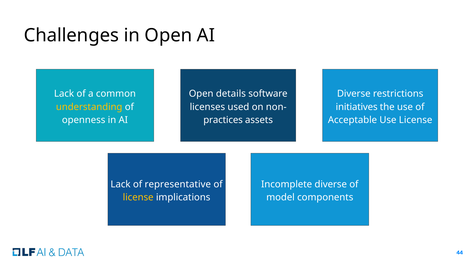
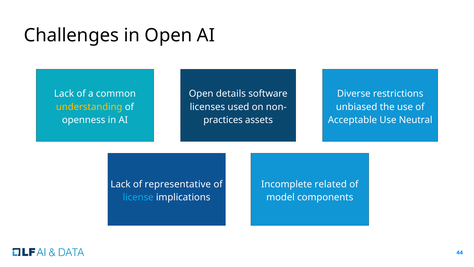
initiatives: initiatives -> unbiased
Use License: License -> Neutral
Incomplete diverse: diverse -> related
license at (138, 197) colour: yellow -> light blue
